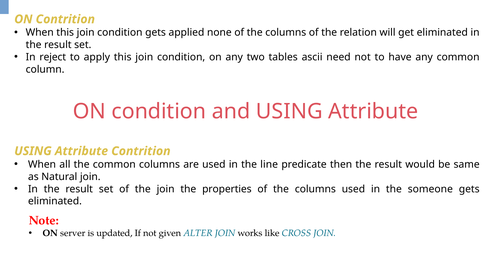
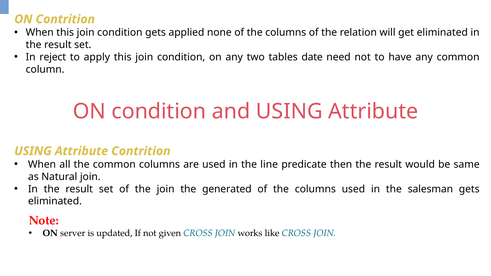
ascii: ascii -> date
properties: properties -> generated
someone: someone -> salesman
given ALTER: ALTER -> CROSS
